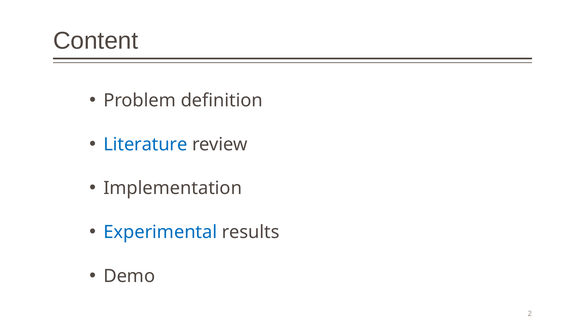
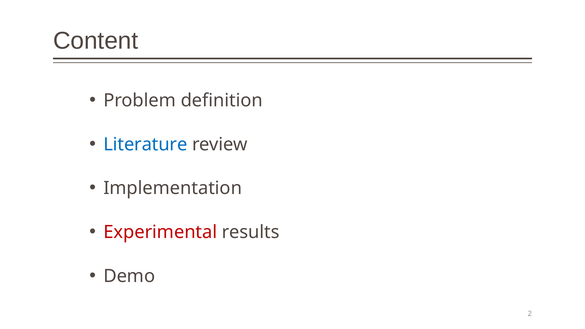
Experimental colour: blue -> red
